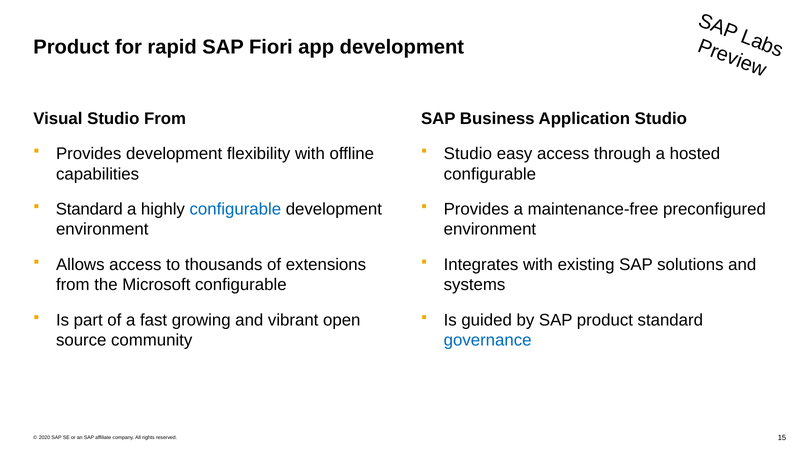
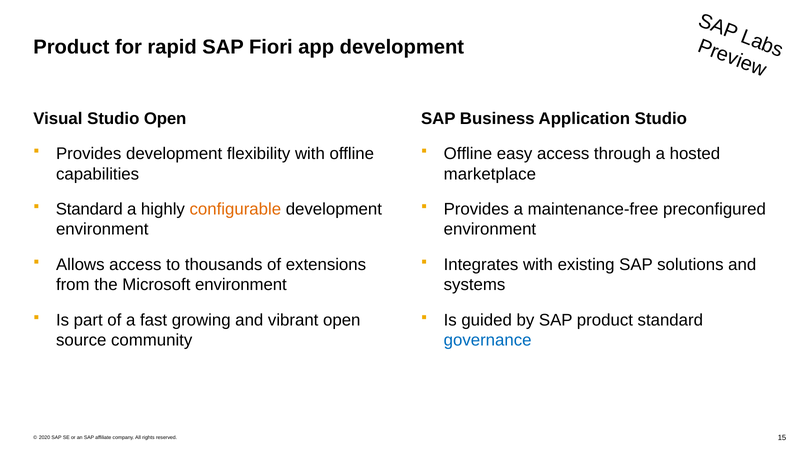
Studio From: From -> Open
Studio at (468, 154): Studio -> Offline
configurable at (490, 174): configurable -> marketplace
configurable at (235, 209) colour: blue -> orange
Microsoft configurable: configurable -> environment
